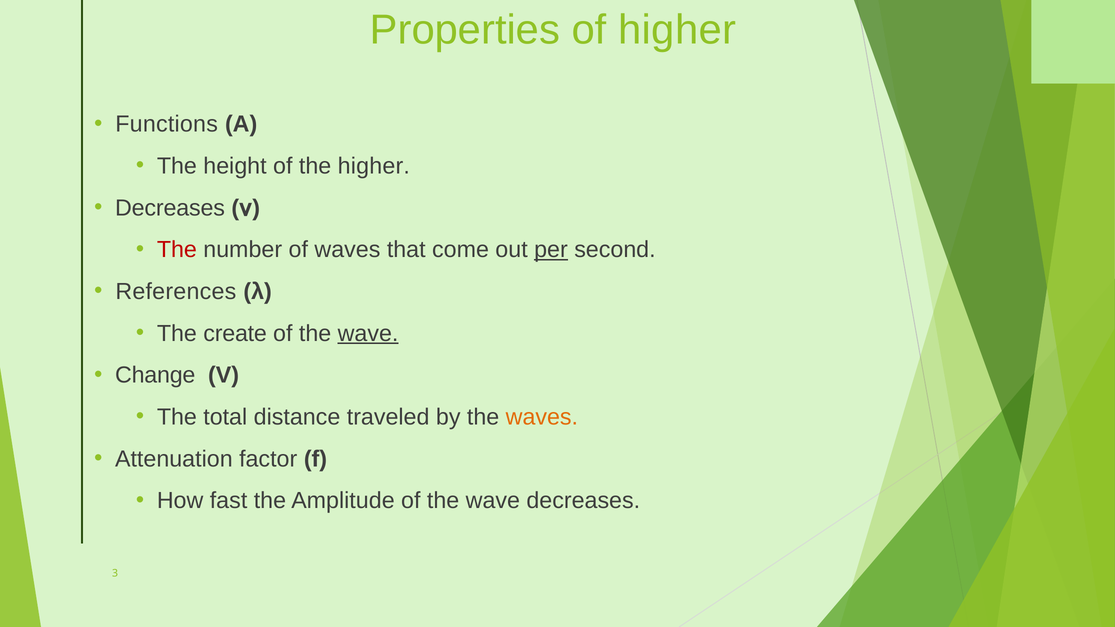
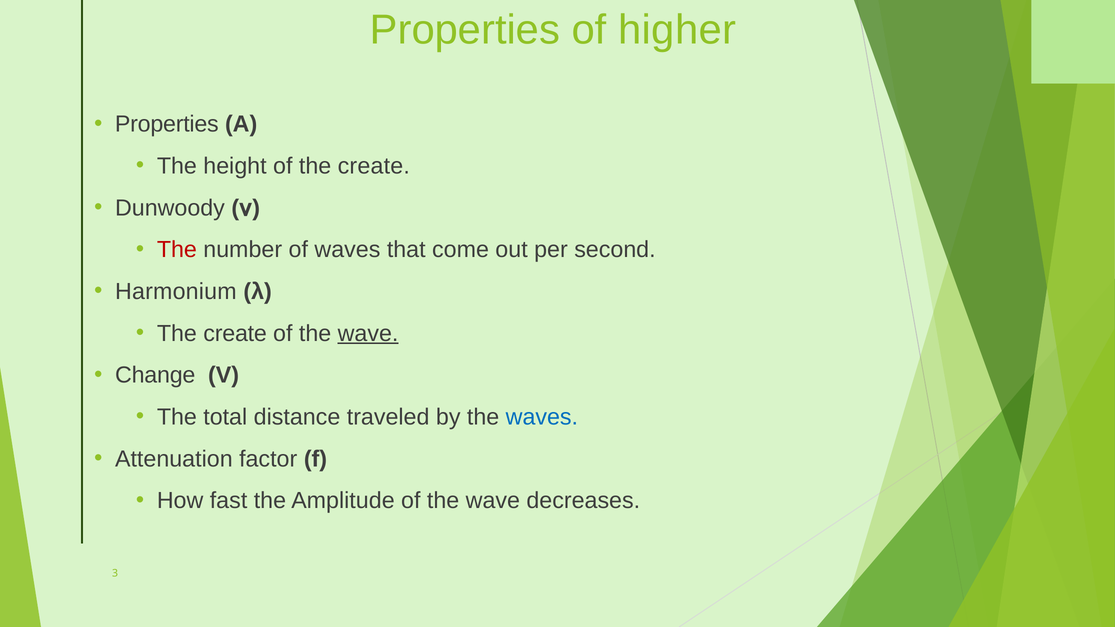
Functions at (167, 124): Functions -> Properties
of the higher: higher -> create
Decreases at (170, 208): Decreases -> Dunwoody
per underline: present -> none
References: References -> Harmonium
waves at (542, 417) colour: orange -> blue
